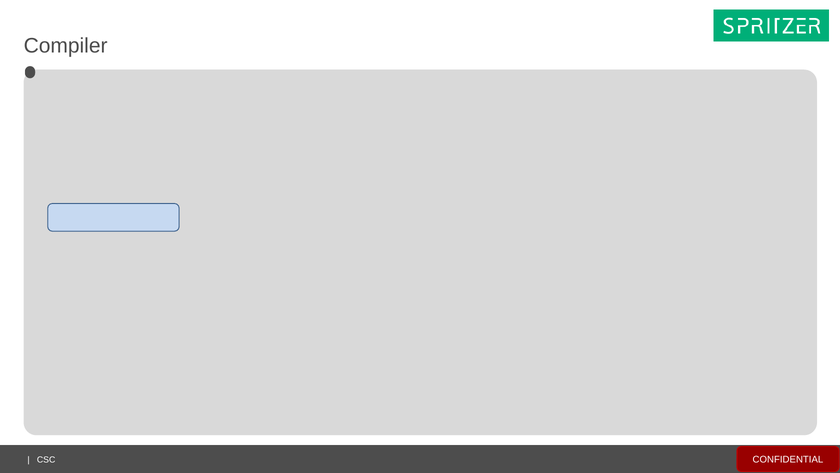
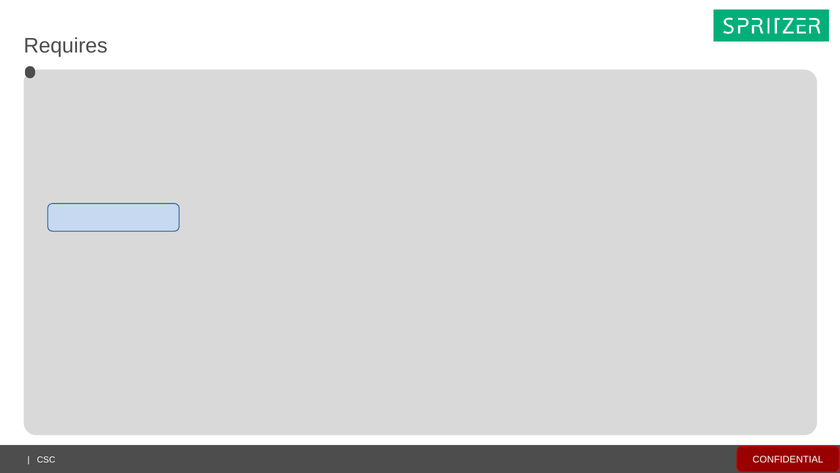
Compiler: Compiler -> Requires
